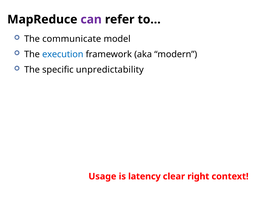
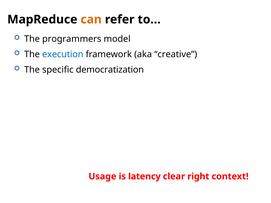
can colour: purple -> orange
communicate: communicate -> programmers
modern: modern -> creative
unpredictability: unpredictability -> democratization
